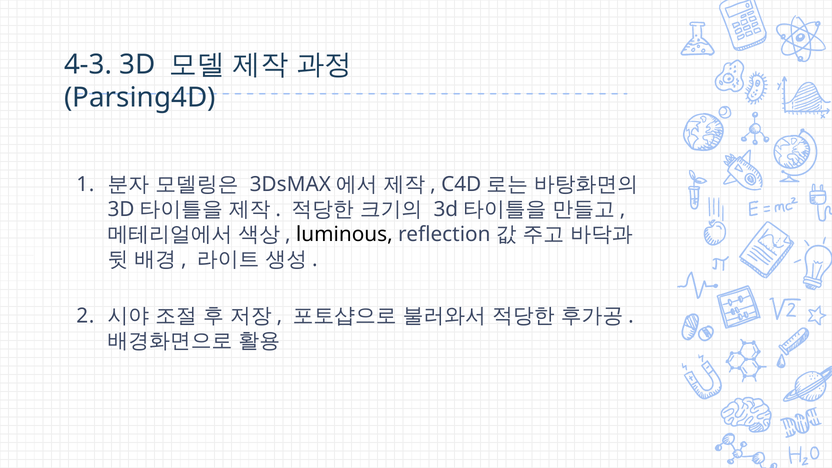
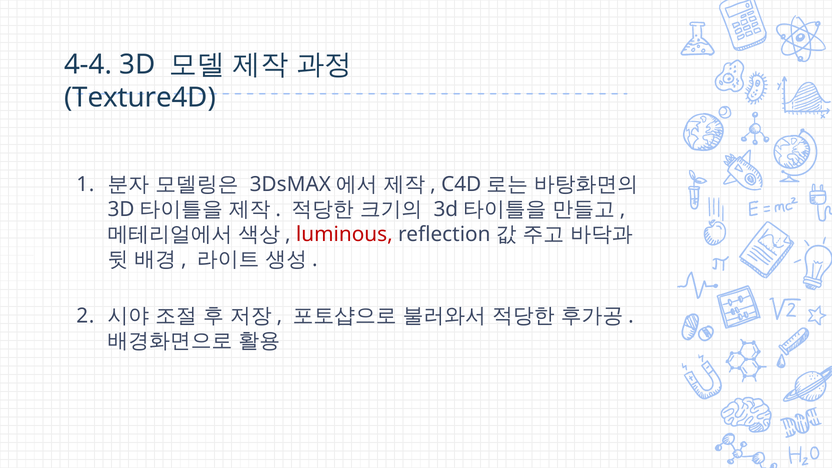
4-3: 4-3 -> 4-4
Parsing4D: Parsing4D -> Texture4D
luminous colour: black -> red
